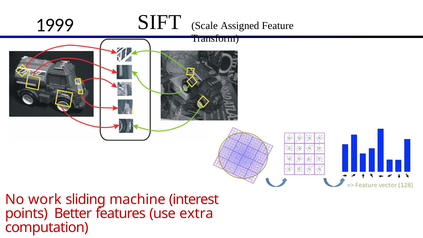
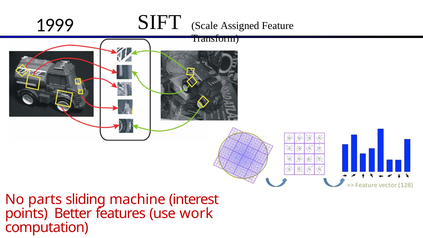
work: work -> parts
extra: extra -> work
